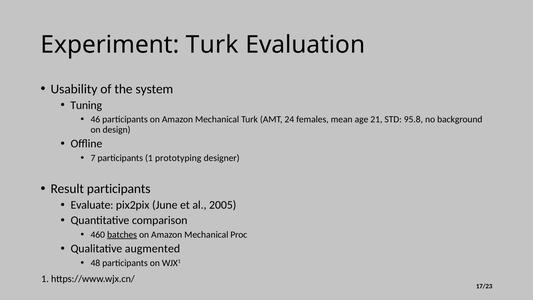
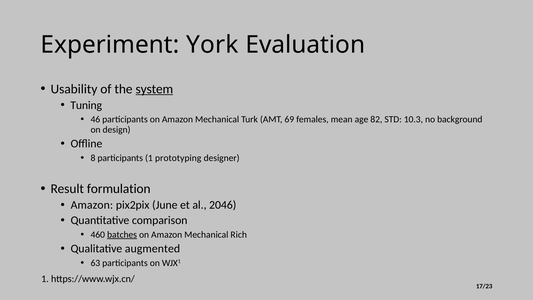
Experiment Turk: Turk -> York
system underline: none -> present
24: 24 -> 69
21: 21 -> 82
95.8: 95.8 -> 10.3
7: 7 -> 8
Result participants: participants -> formulation
Evaluate at (92, 205): Evaluate -> Amazon
2005: 2005 -> 2046
Proc: Proc -> Rich
48: 48 -> 63
